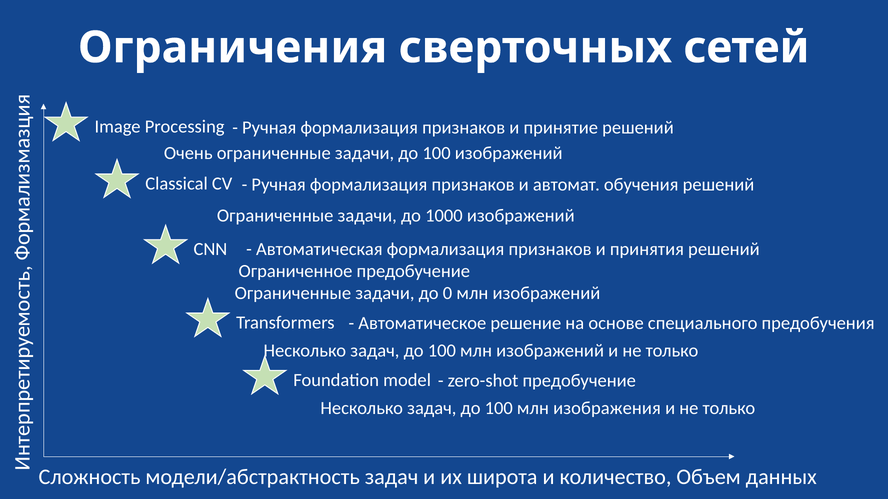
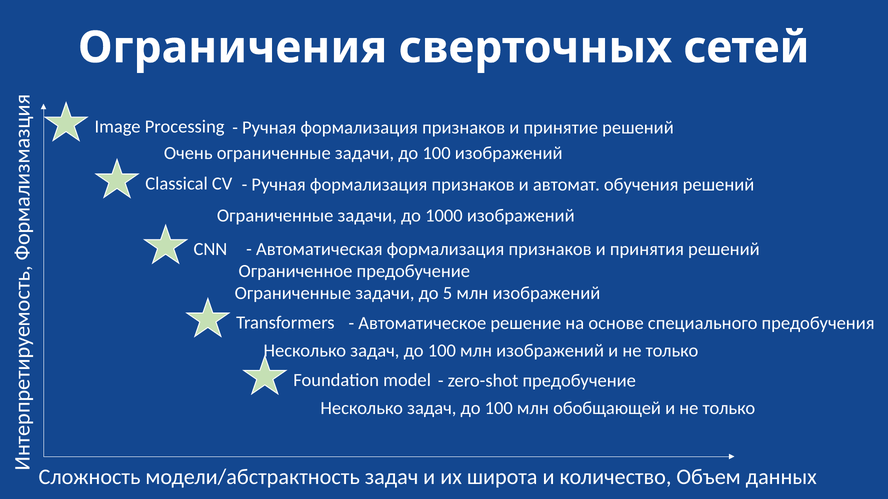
0: 0 -> 5
изображения: изображения -> обобщающей
